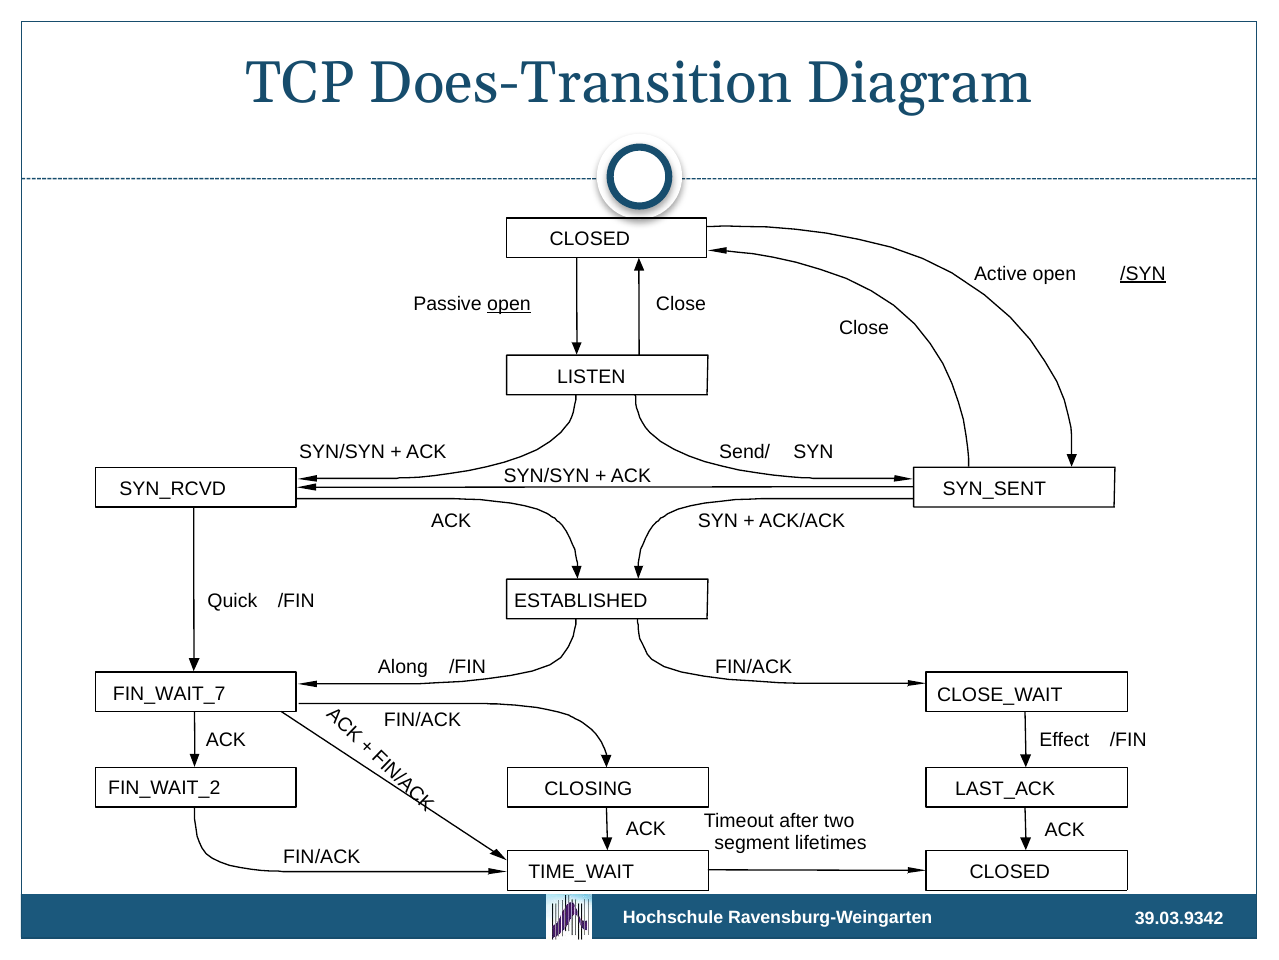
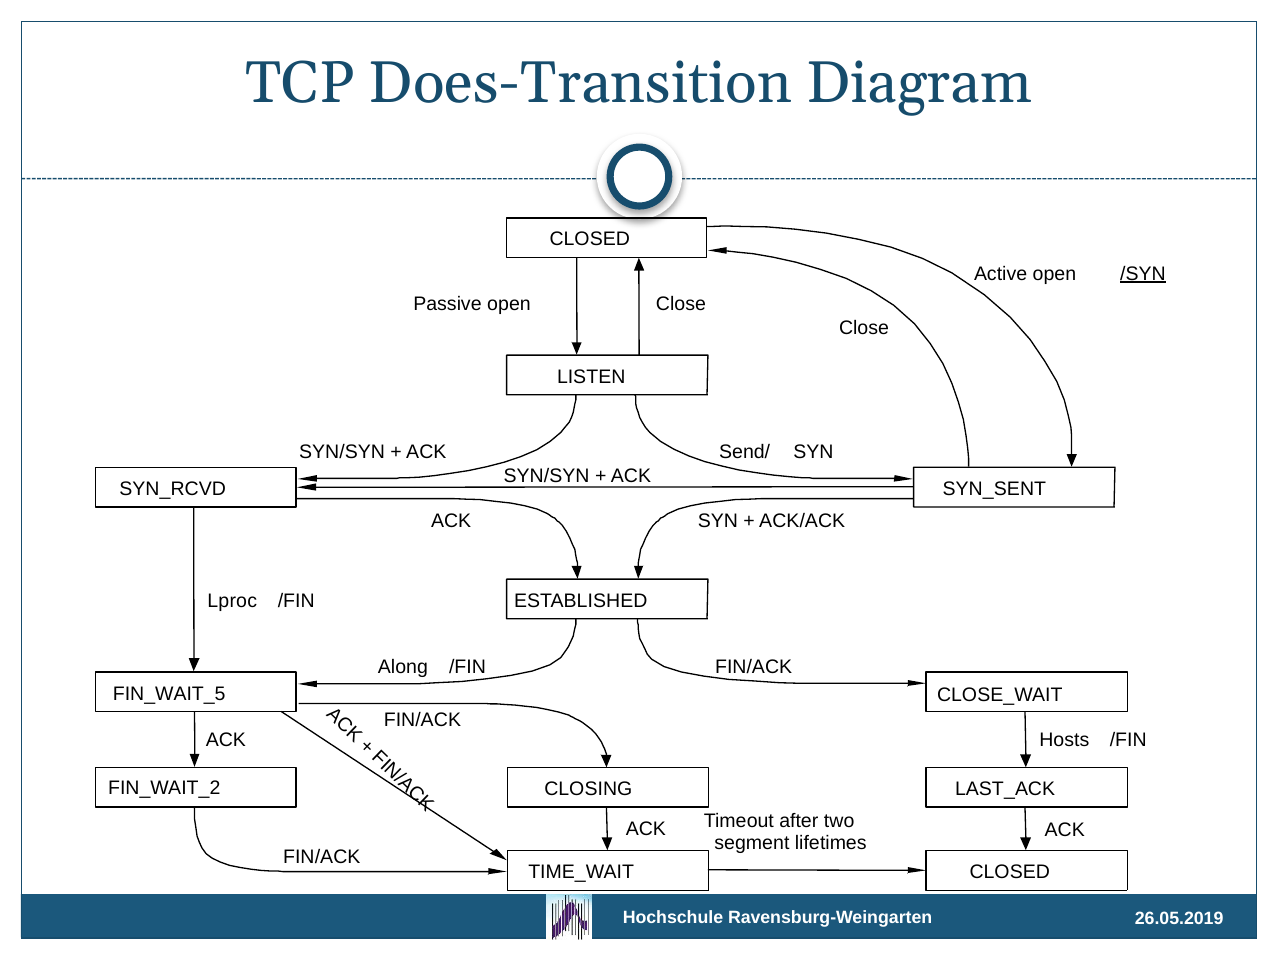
open at (509, 304) underline: present -> none
Quick: Quick -> Lproc
FIN_WAIT_7: FIN_WAIT_7 -> FIN_WAIT_5
Effect: Effect -> Hosts
39.03.9342: 39.03.9342 -> 26.05.2019
